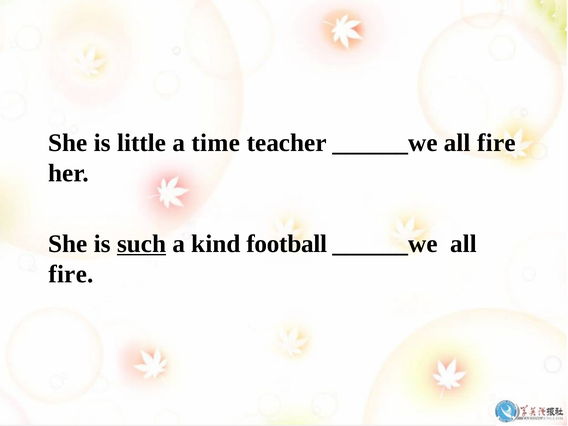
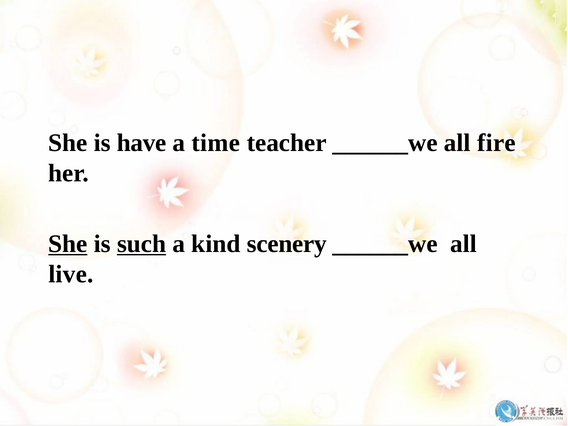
little: little -> have
She at (68, 244) underline: none -> present
football: football -> scenery
fire at (71, 274): fire -> live
